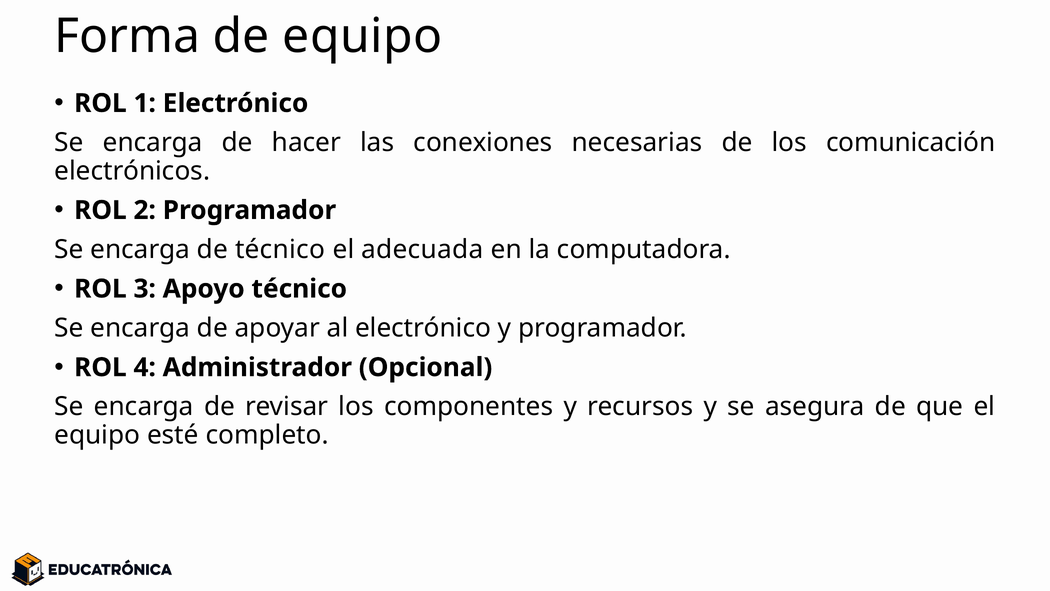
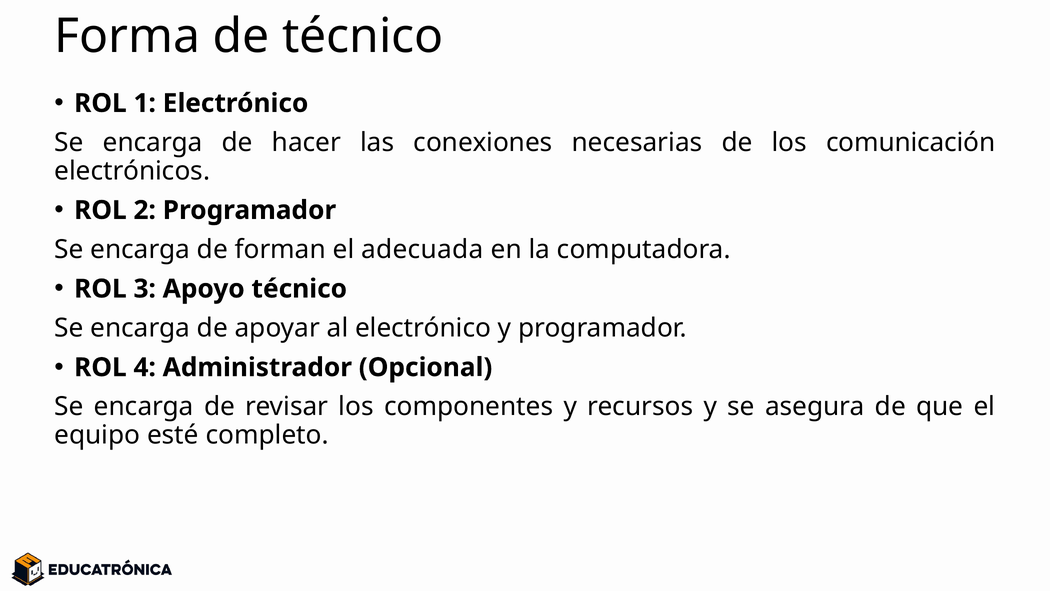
de equipo: equipo -> técnico
de técnico: técnico -> forman
